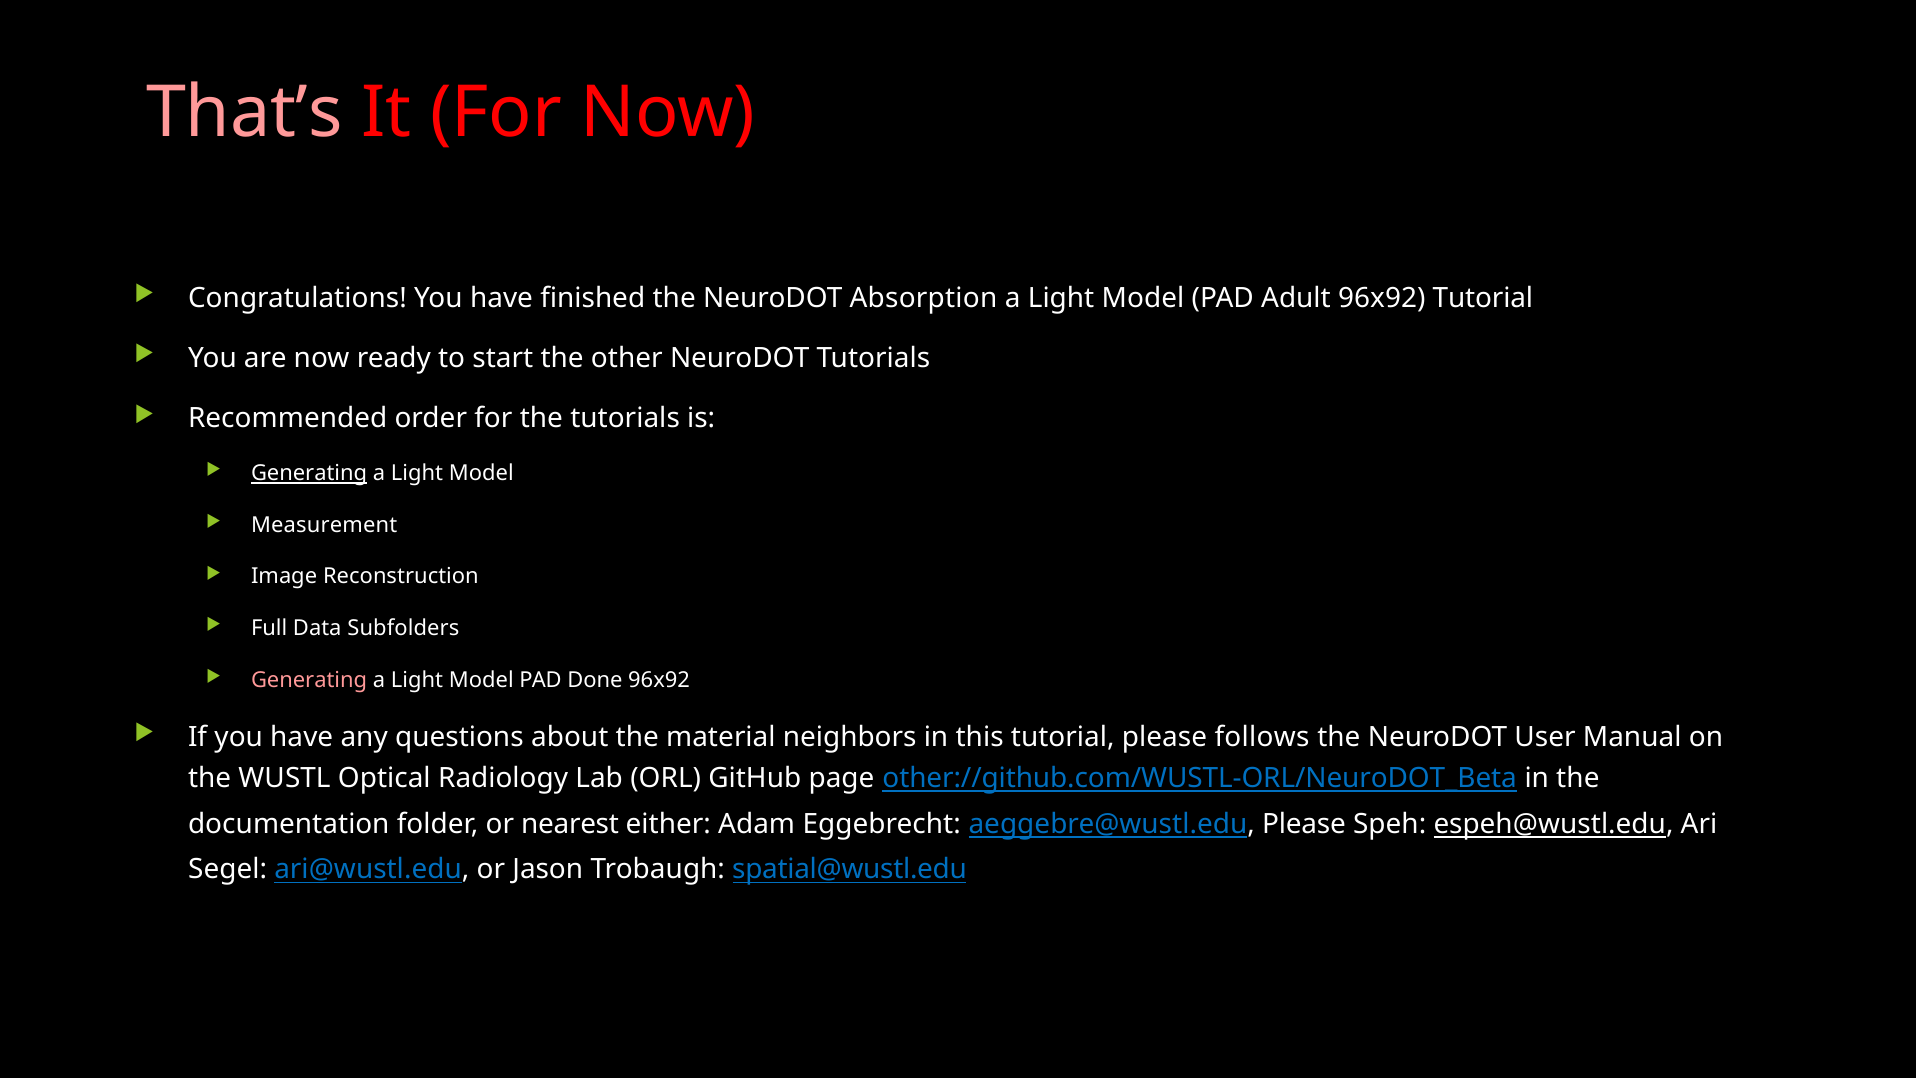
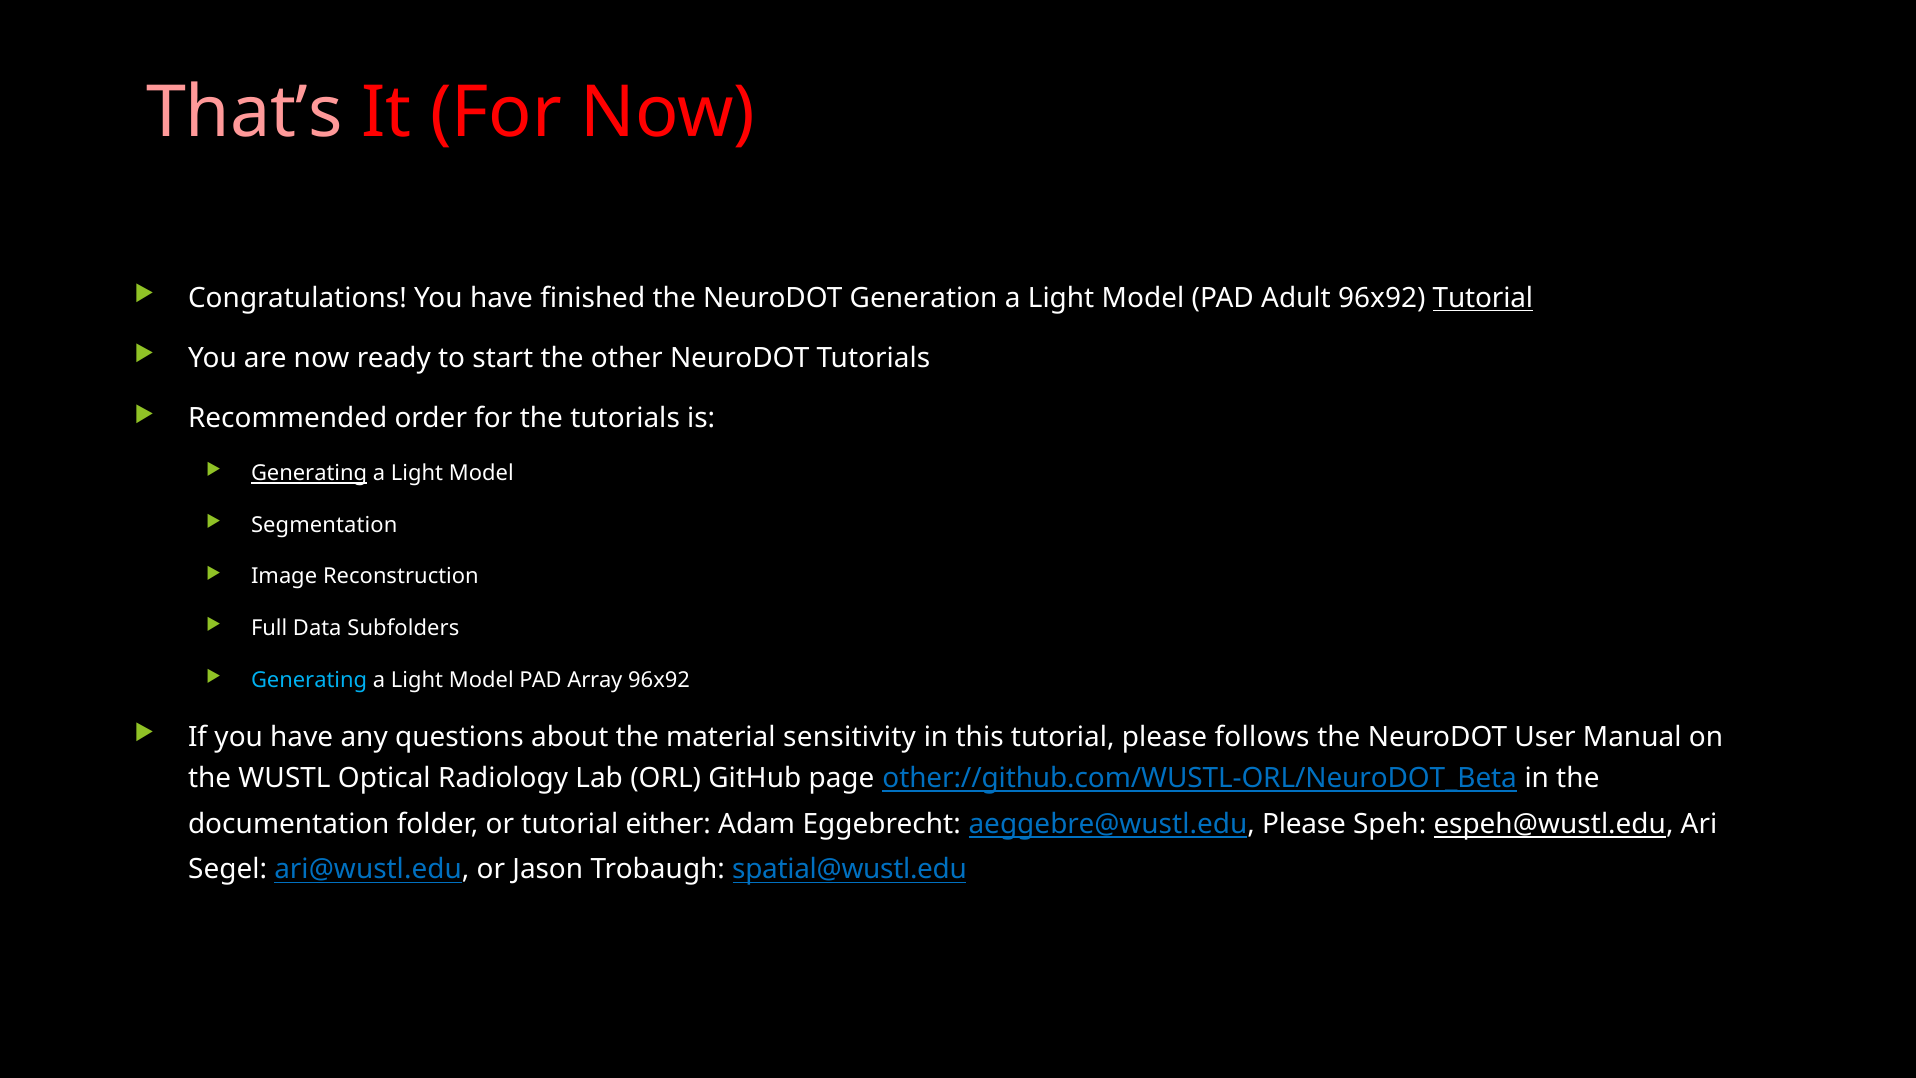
Absorption: Absorption -> Generation
Tutorial at (1483, 298) underline: none -> present
Measurement: Measurement -> Segmentation
Generating at (309, 680) colour: pink -> light blue
Done: Done -> Array
neighbors: neighbors -> sensitivity
or nearest: nearest -> tutorial
